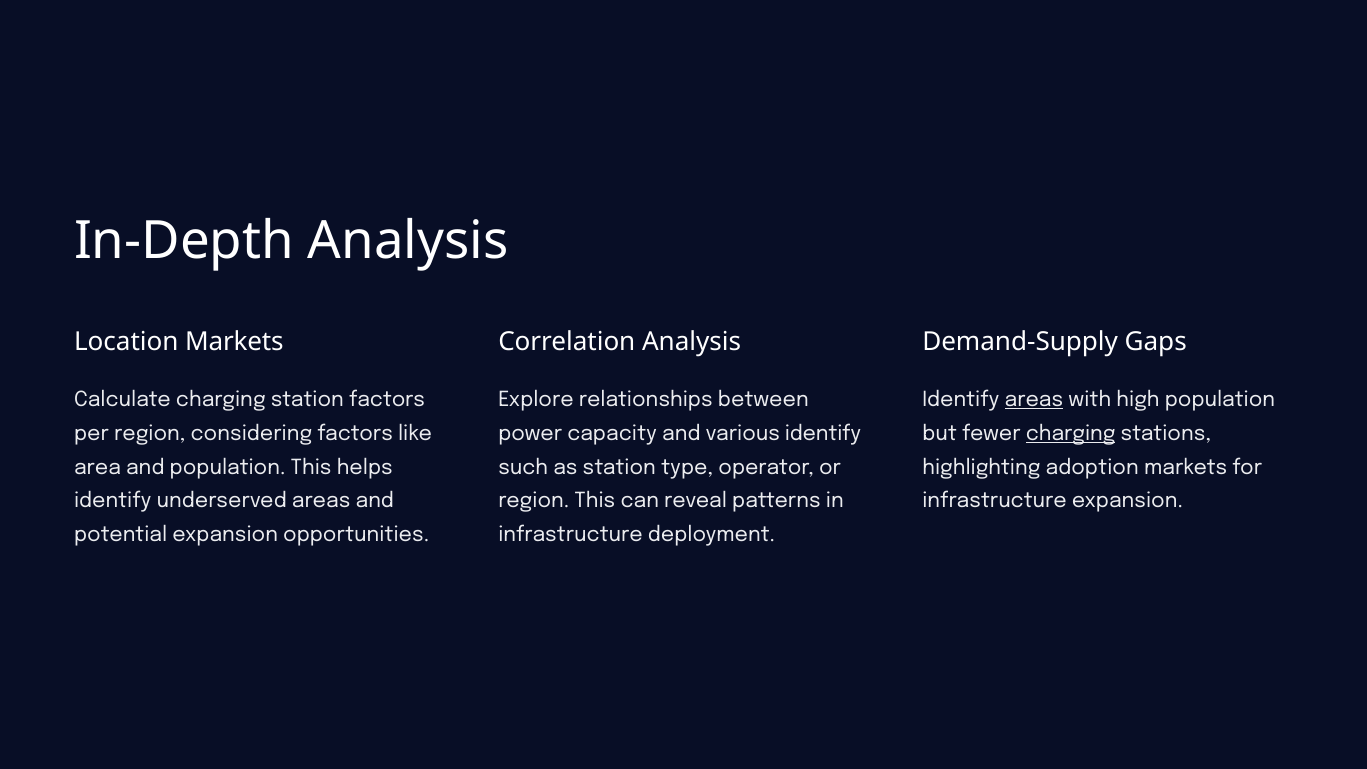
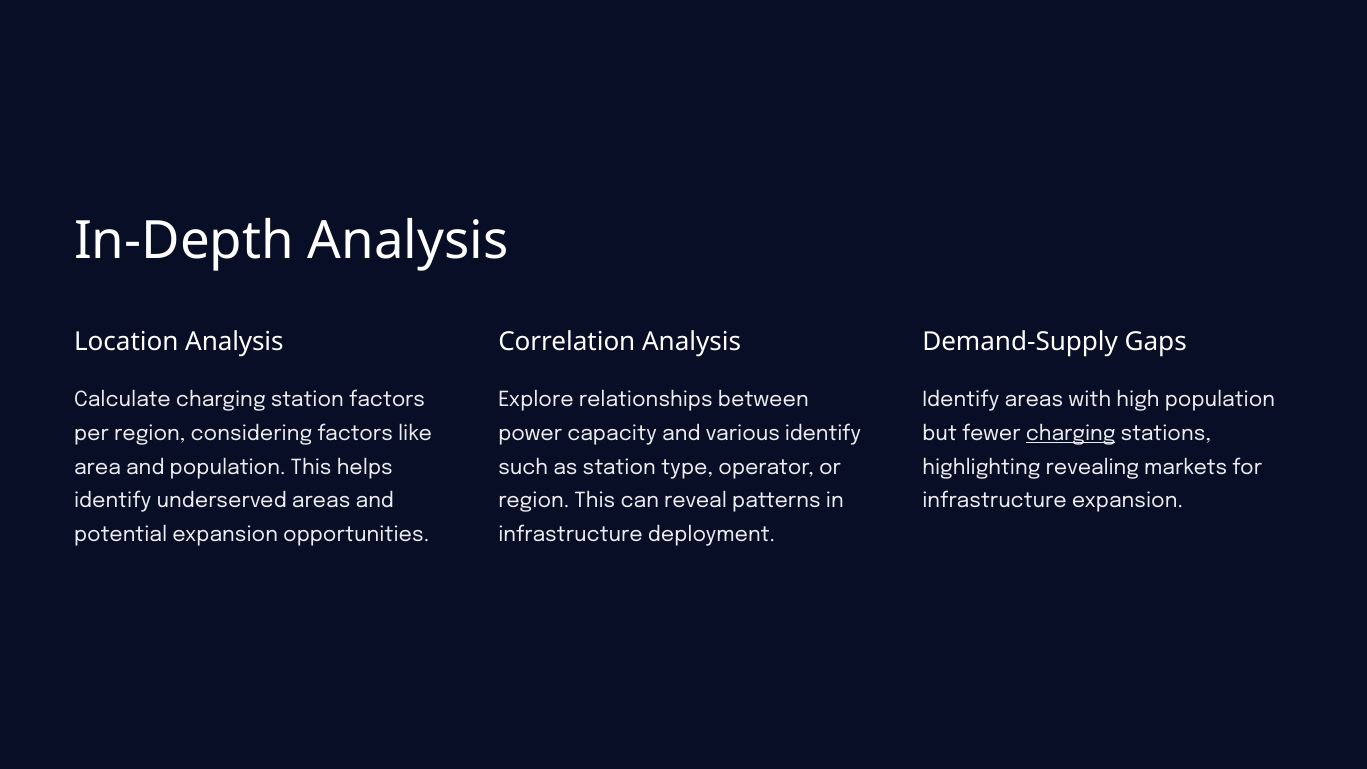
Location Markets: Markets -> Analysis
areas at (1034, 400) underline: present -> none
adoption: adoption -> revealing
